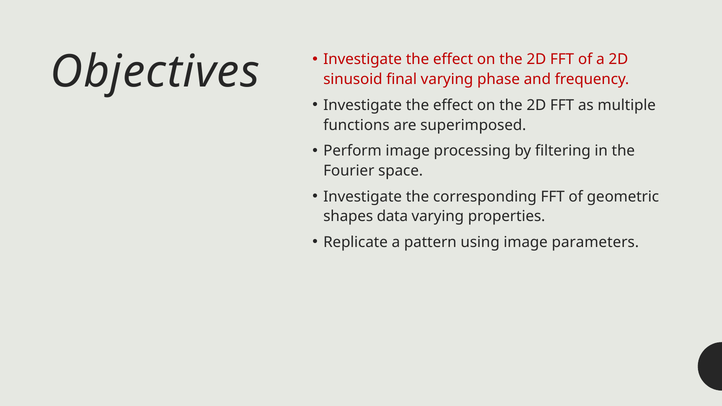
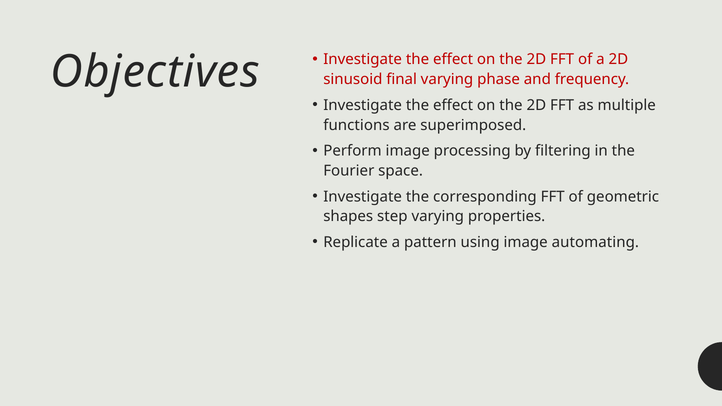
data: data -> step
parameters: parameters -> automating
